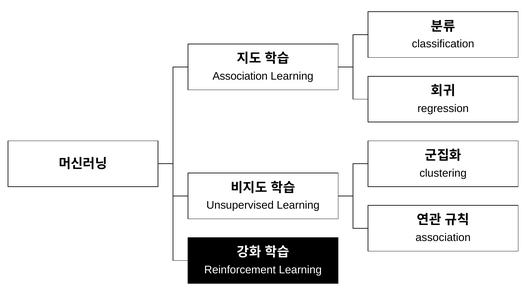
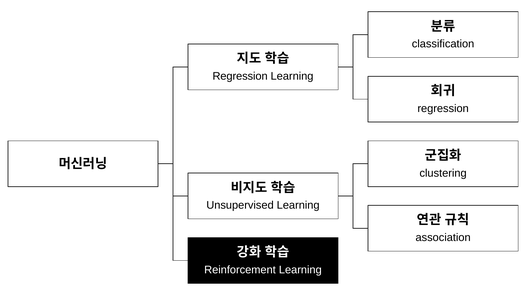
Association at (240, 76): Association -> Regression
